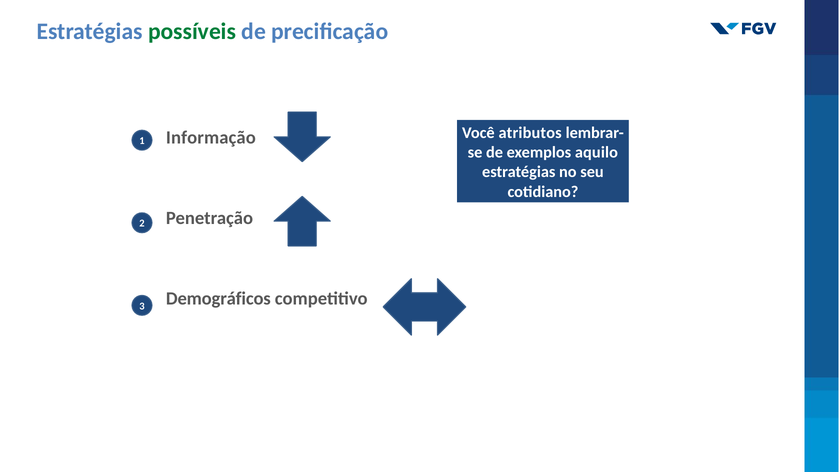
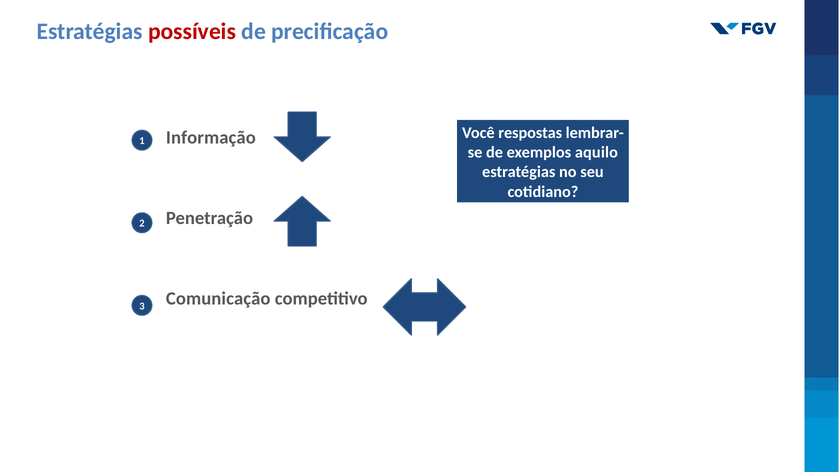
possíveis colour: green -> red
atributos: atributos -> respostas
Demográficos: Demográficos -> Comunicação
